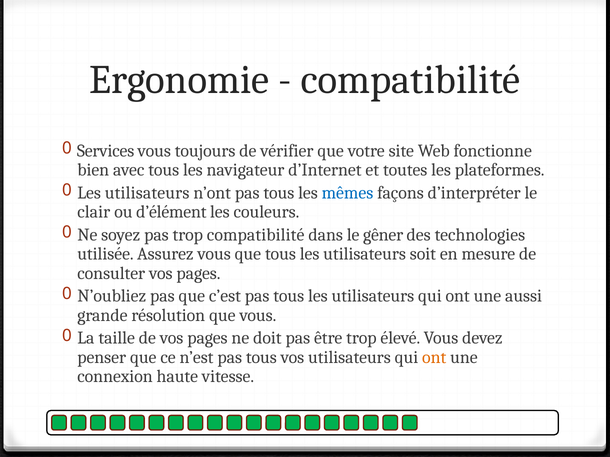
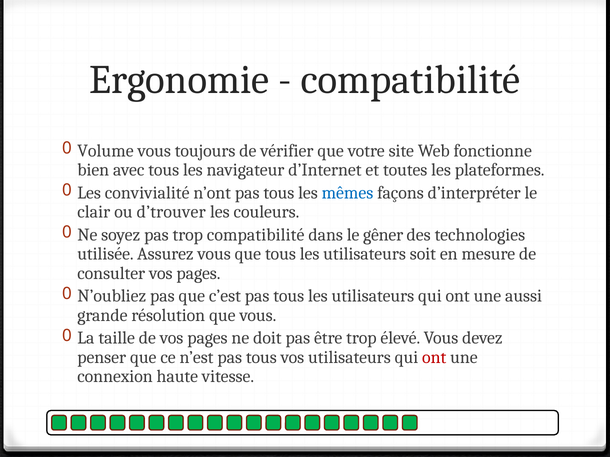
Services: Services -> Volume
utilisateurs at (147, 193): utilisateurs -> convivialité
d’élément: d’élément -> d’trouver
ont at (434, 358) colour: orange -> red
